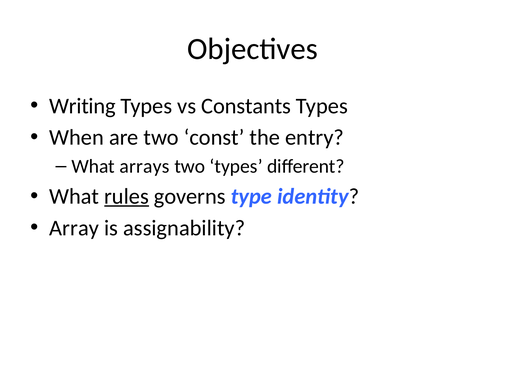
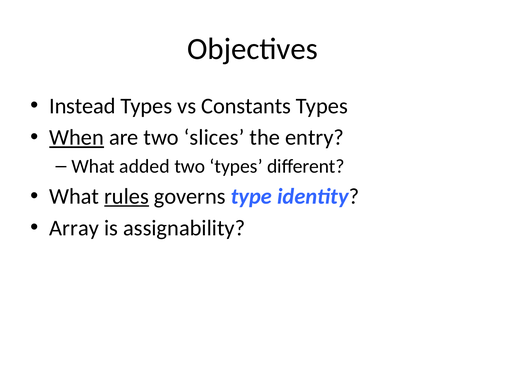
Writing: Writing -> Instead
When underline: none -> present
const: const -> slices
arrays: arrays -> added
